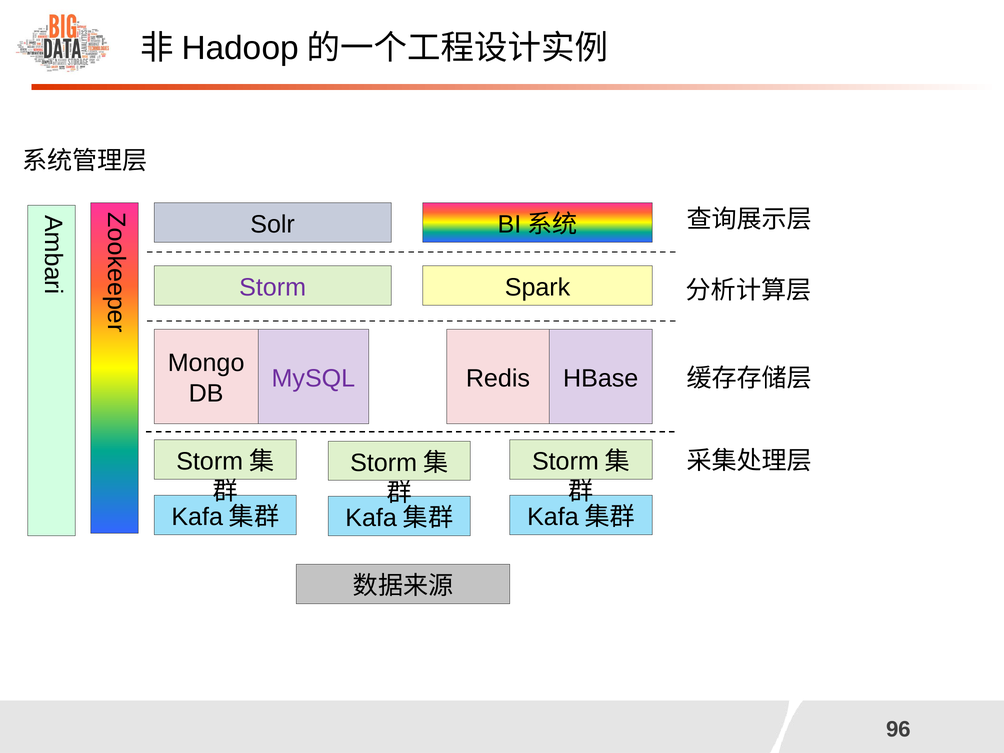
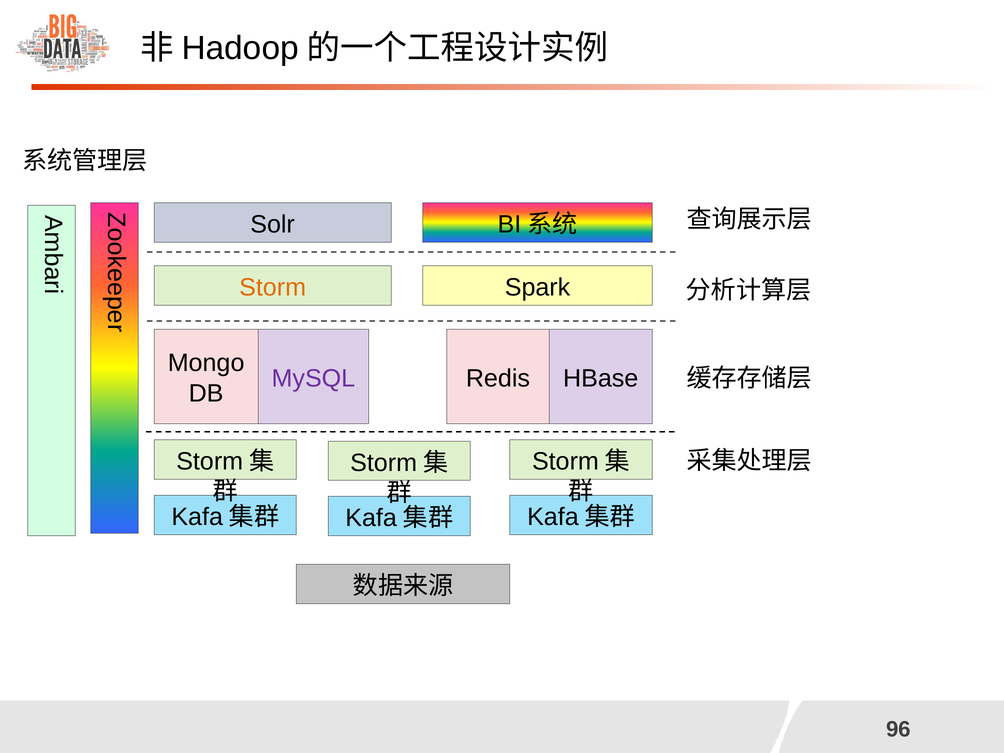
Storm colour: purple -> orange
